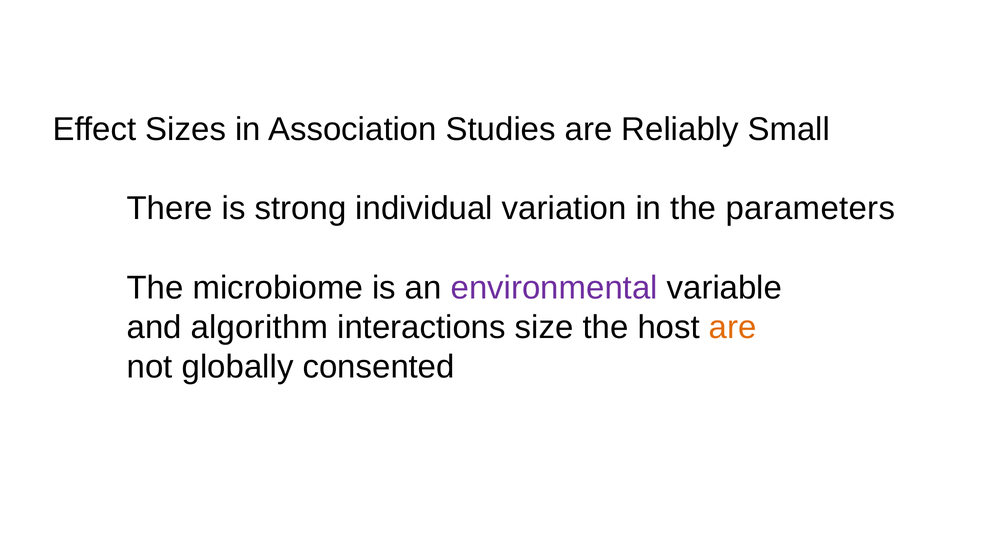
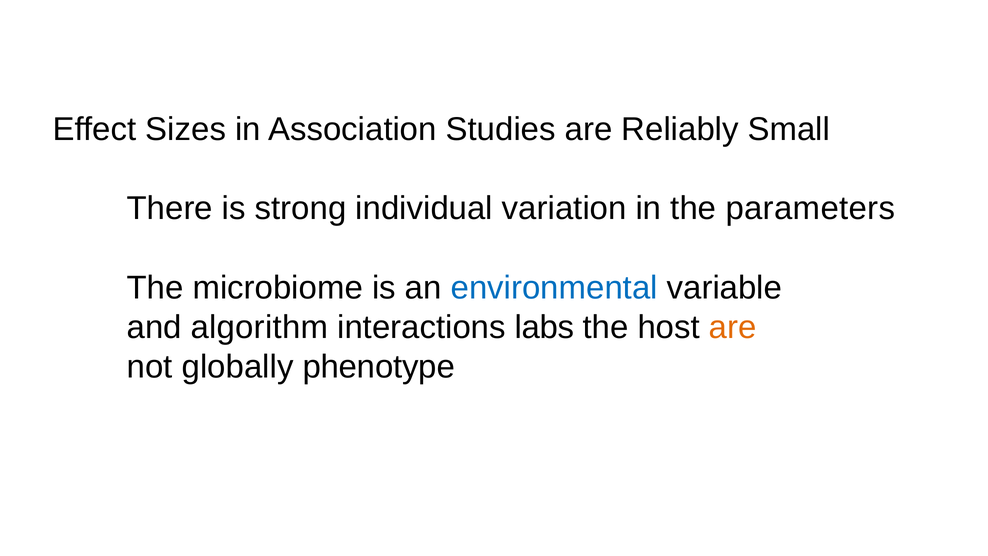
environmental colour: purple -> blue
size: size -> labs
consented: consented -> phenotype
